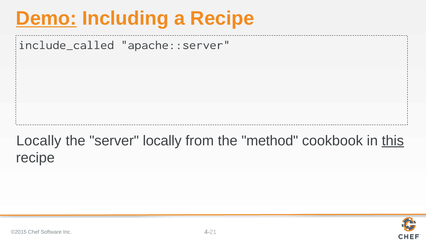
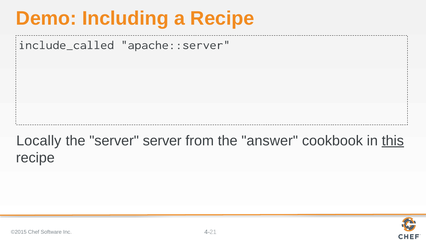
Demo underline: present -> none
server locally: locally -> server
method: method -> answer
